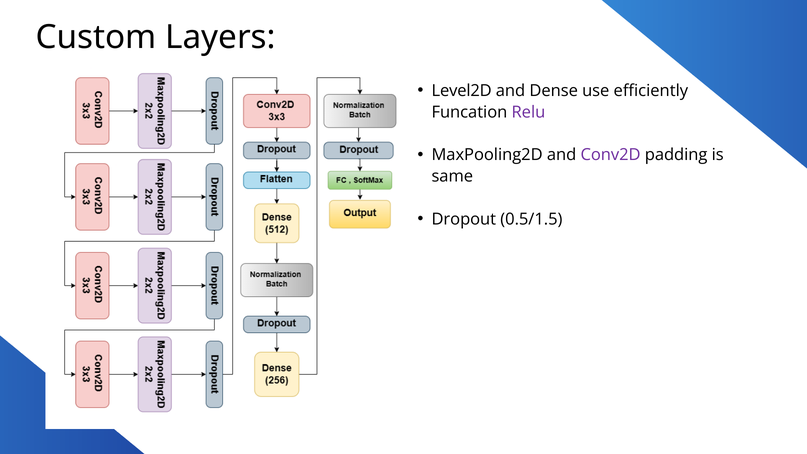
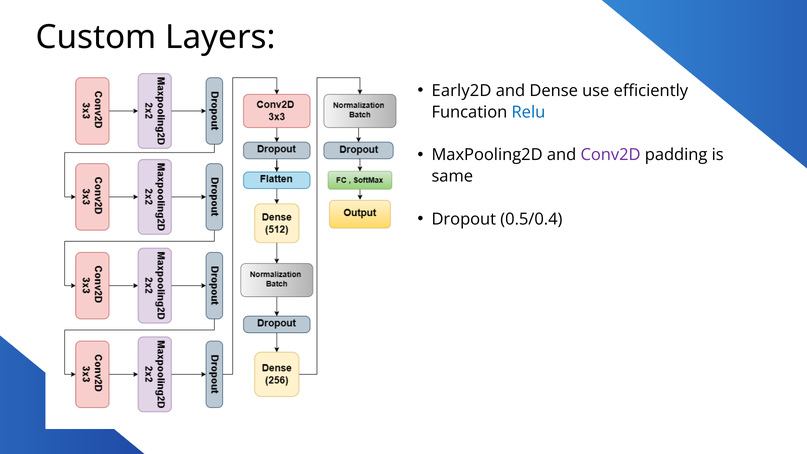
Level2D: Level2D -> Early2D
Relu colour: purple -> blue
0.5/1.5: 0.5/1.5 -> 0.5/0.4
